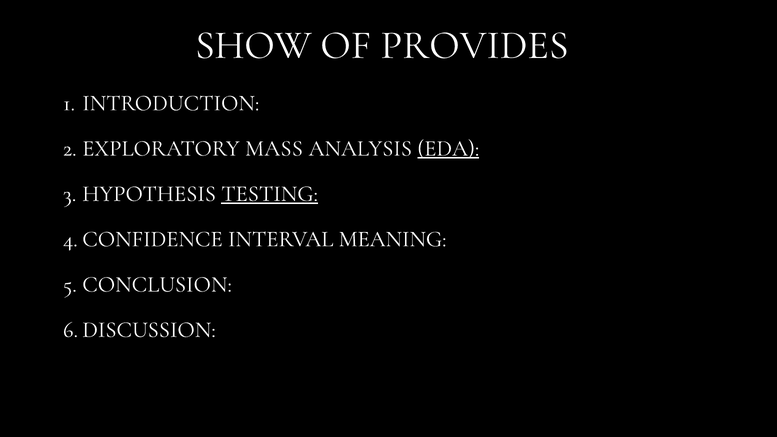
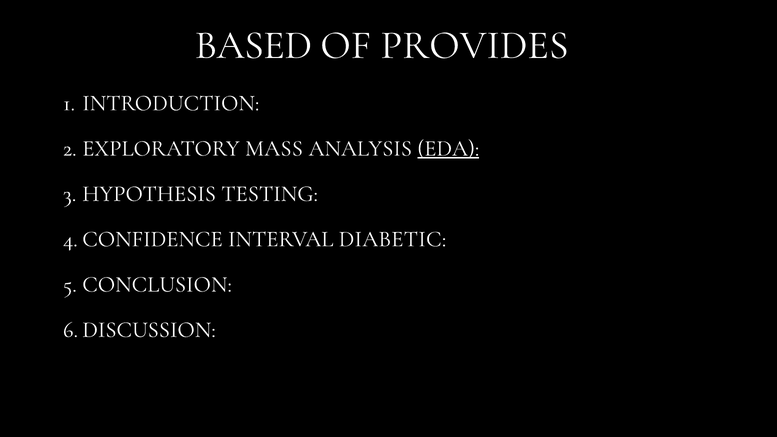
SHOW: SHOW -> BASED
TESTING underline: present -> none
MEANING: MEANING -> DIABETIC
